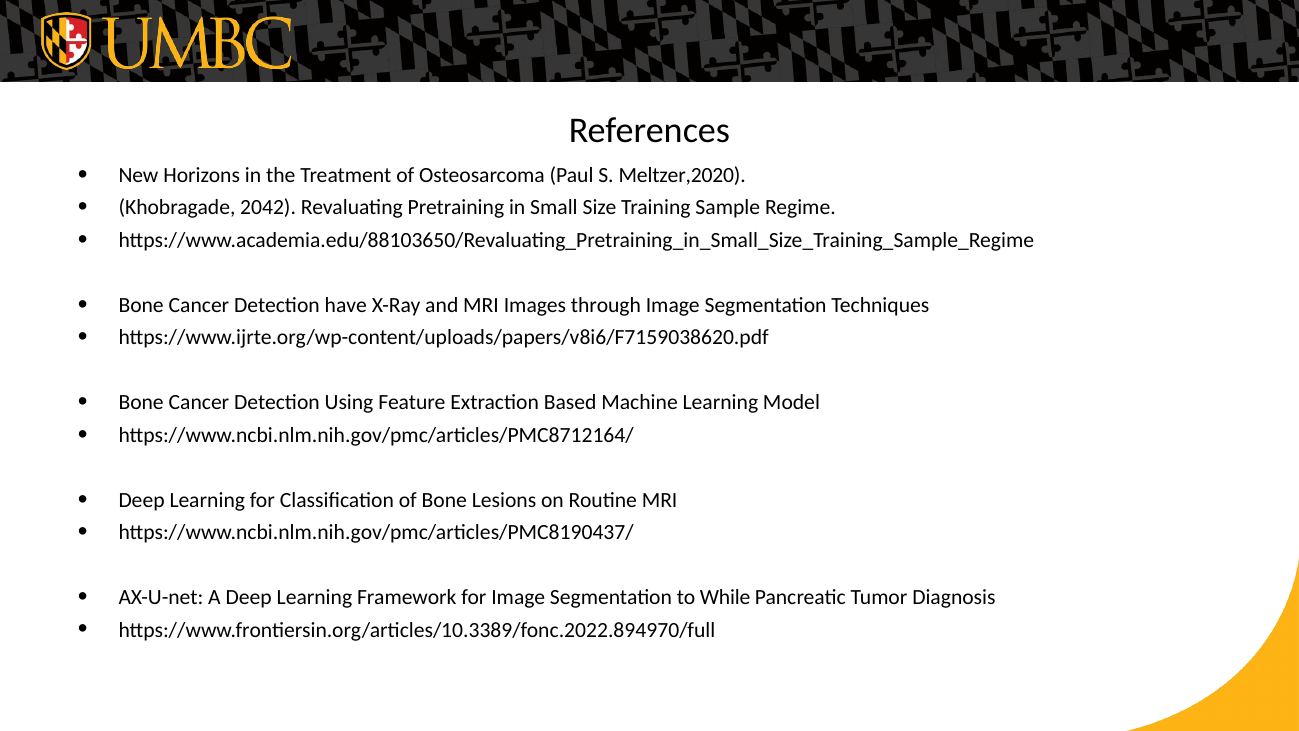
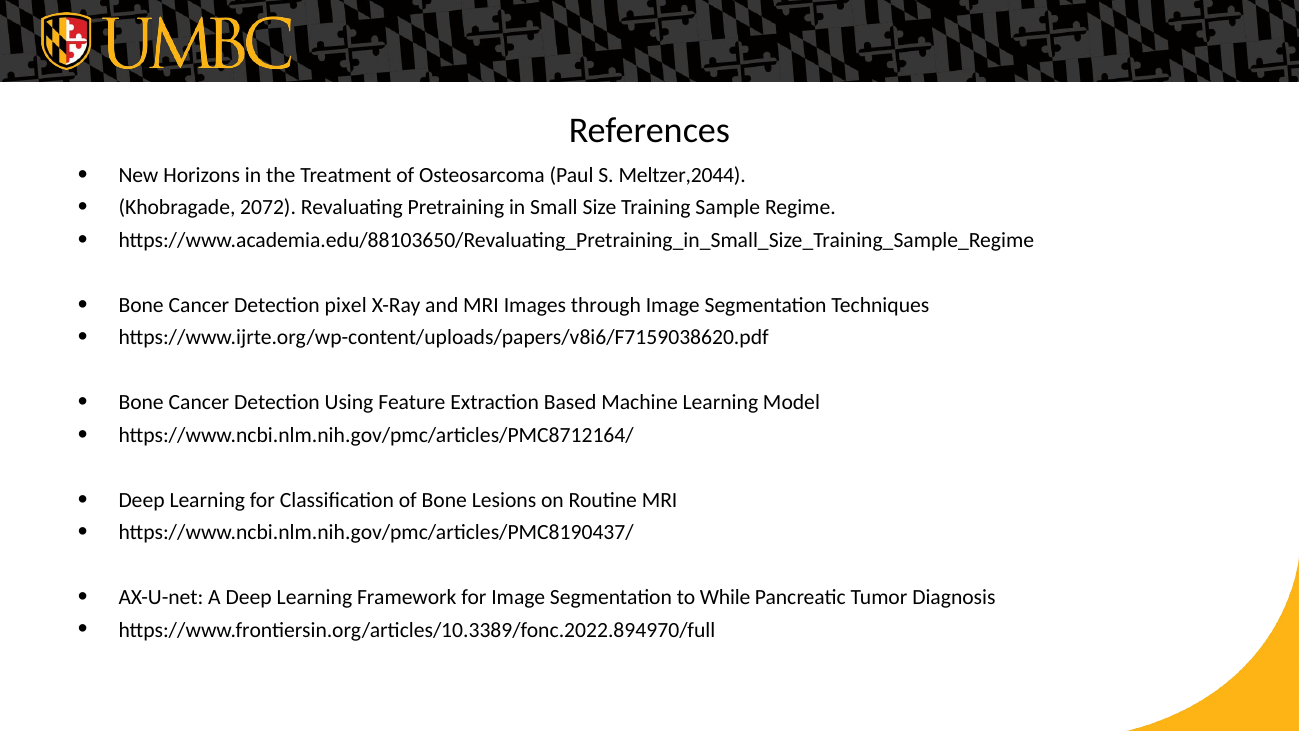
Meltzer,2020: Meltzer,2020 -> Meltzer,2044
2042: 2042 -> 2072
have: have -> pixel
